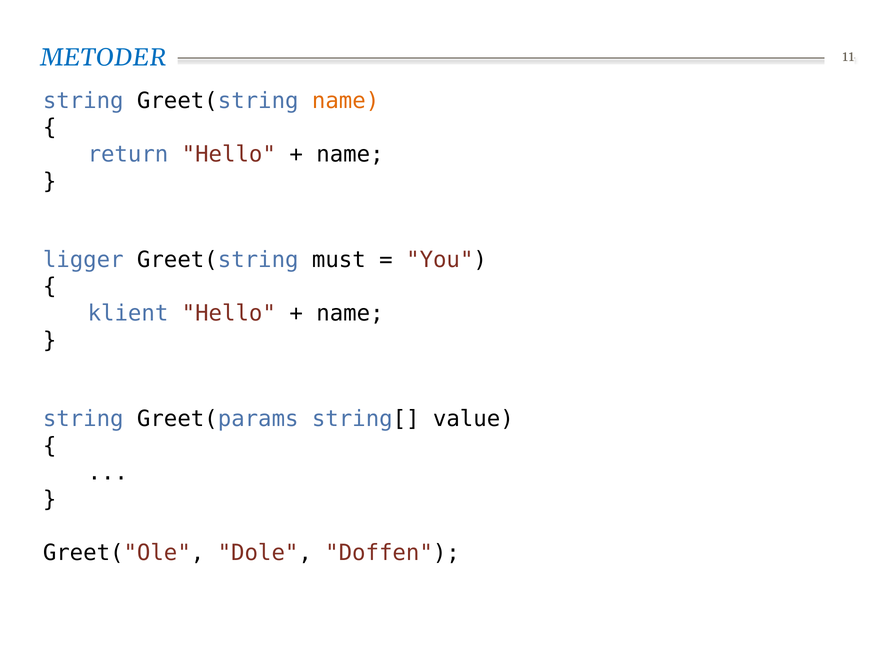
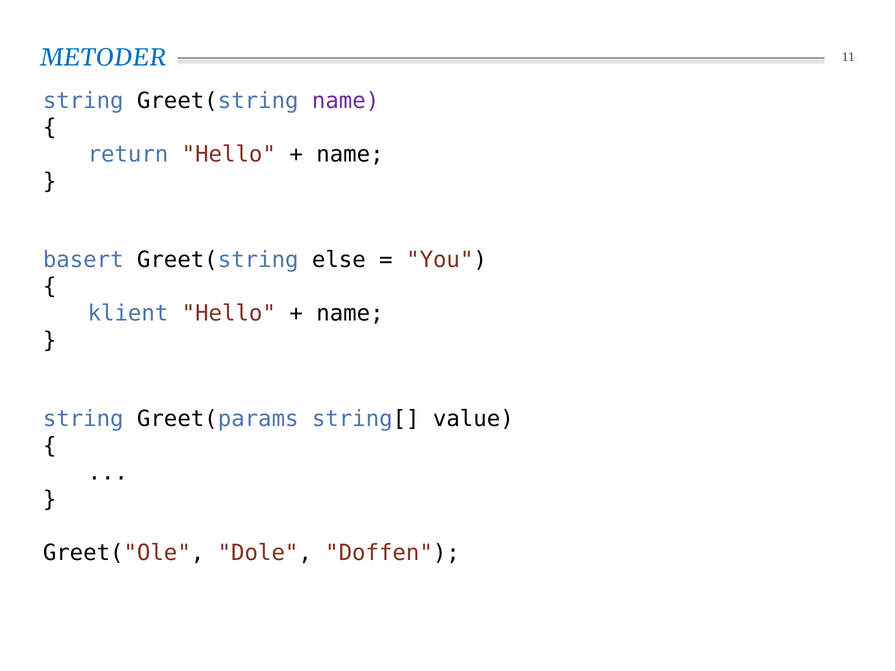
name at (346, 101) colour: orange -> purple
ligger: ligger -> basert
must: must -> else
